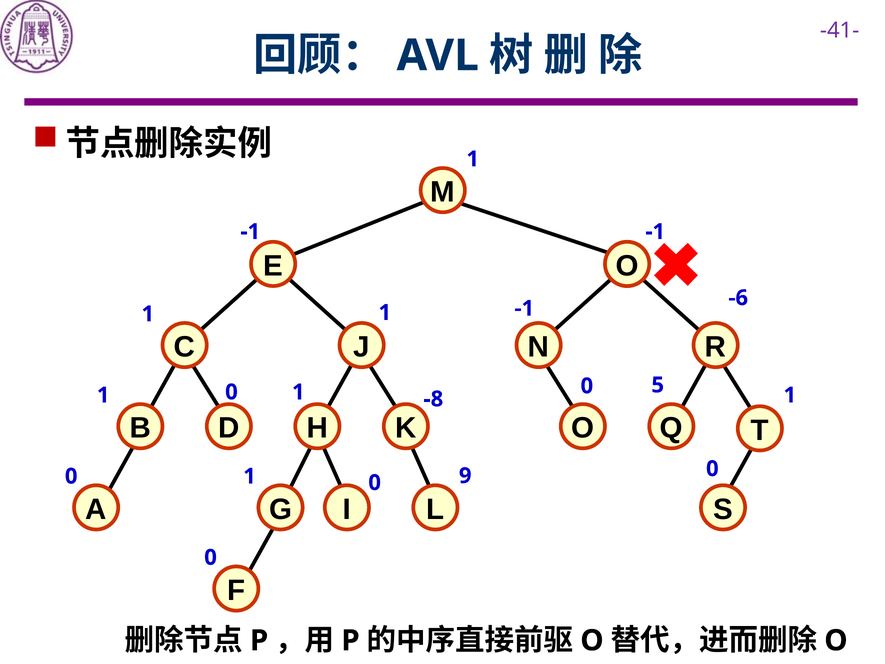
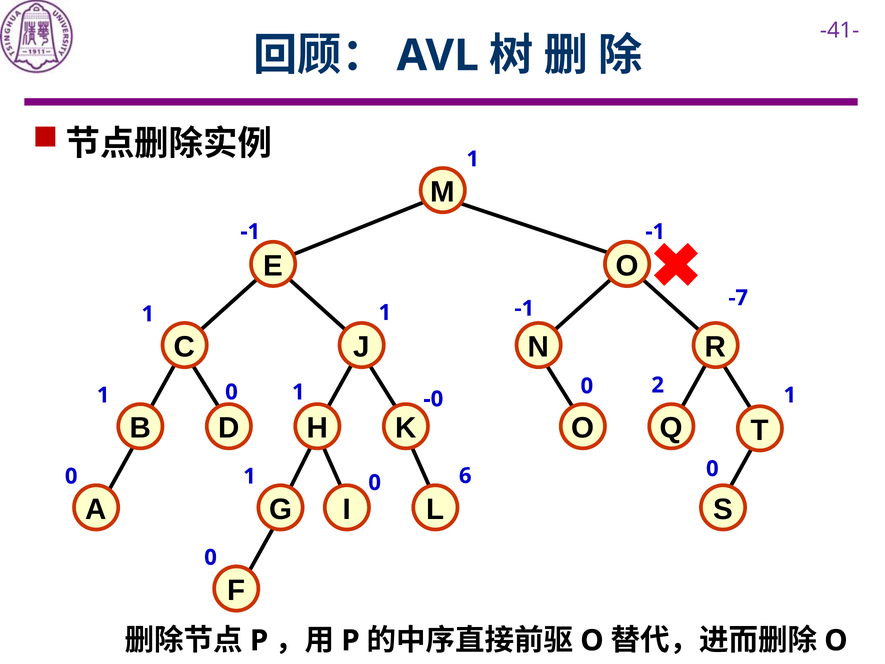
-6: -6 -> -7
5: 5 -> 2
-8: -8 -> -0
9: 9 -> 6
